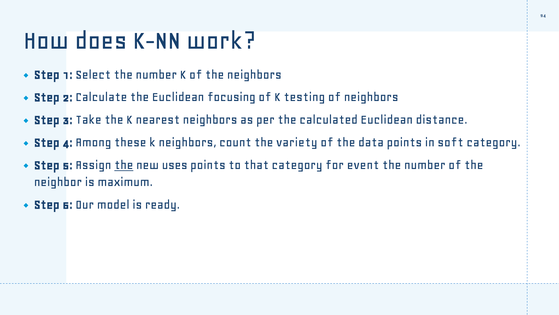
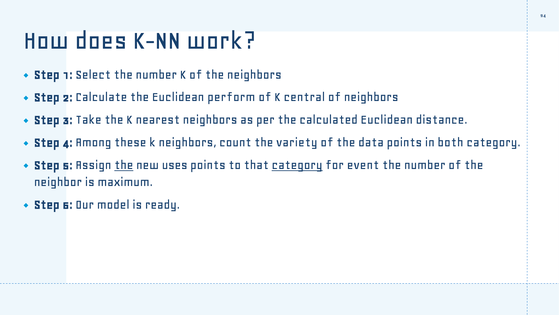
focusing: focusing -> perform
testing: testing -> central
soft: soft -> both
category at (297, 164) underline: none -> present
